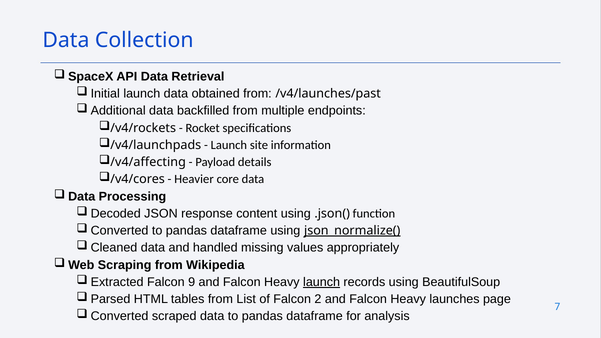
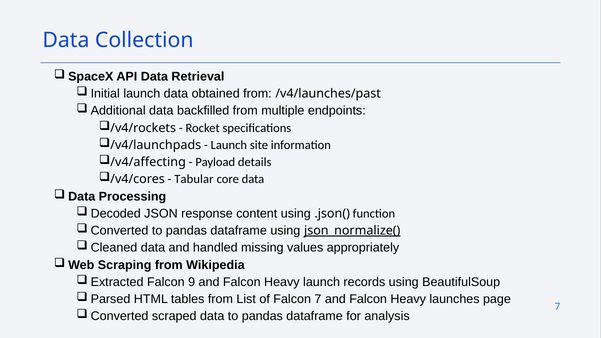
Heavier: Heavier -> Tabular
launch at (322, 282) underline: present -> none
Falcon 2: 2 -> 7
